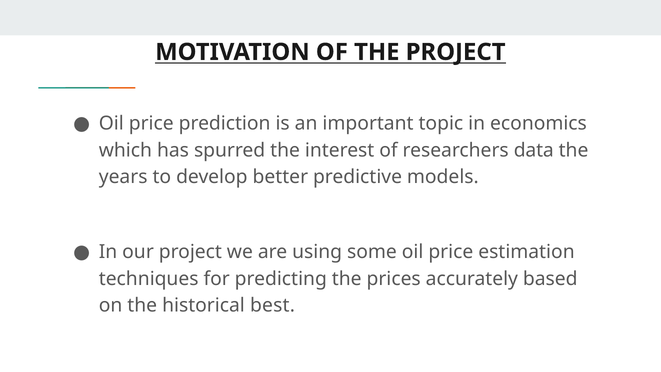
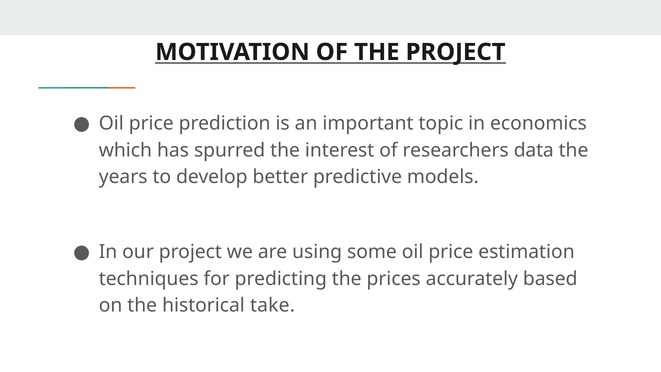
best: best -> take
